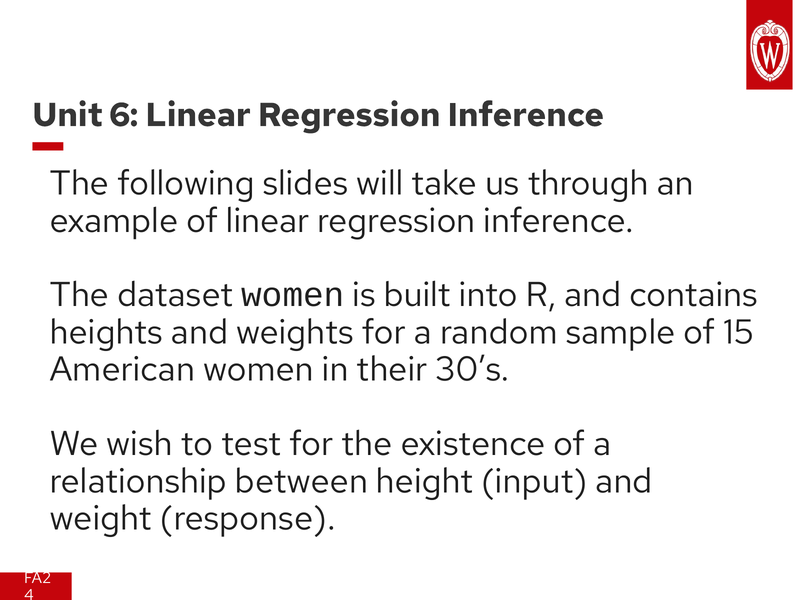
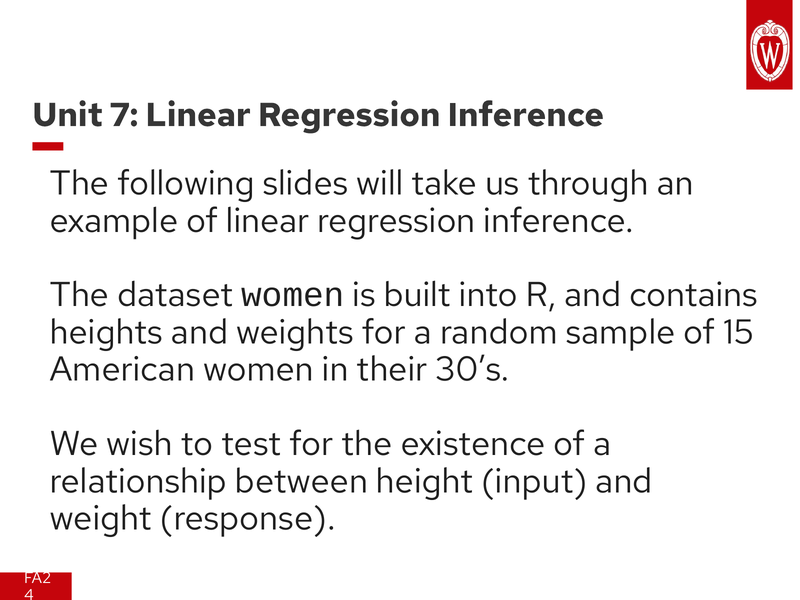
6: 6 -> 7
